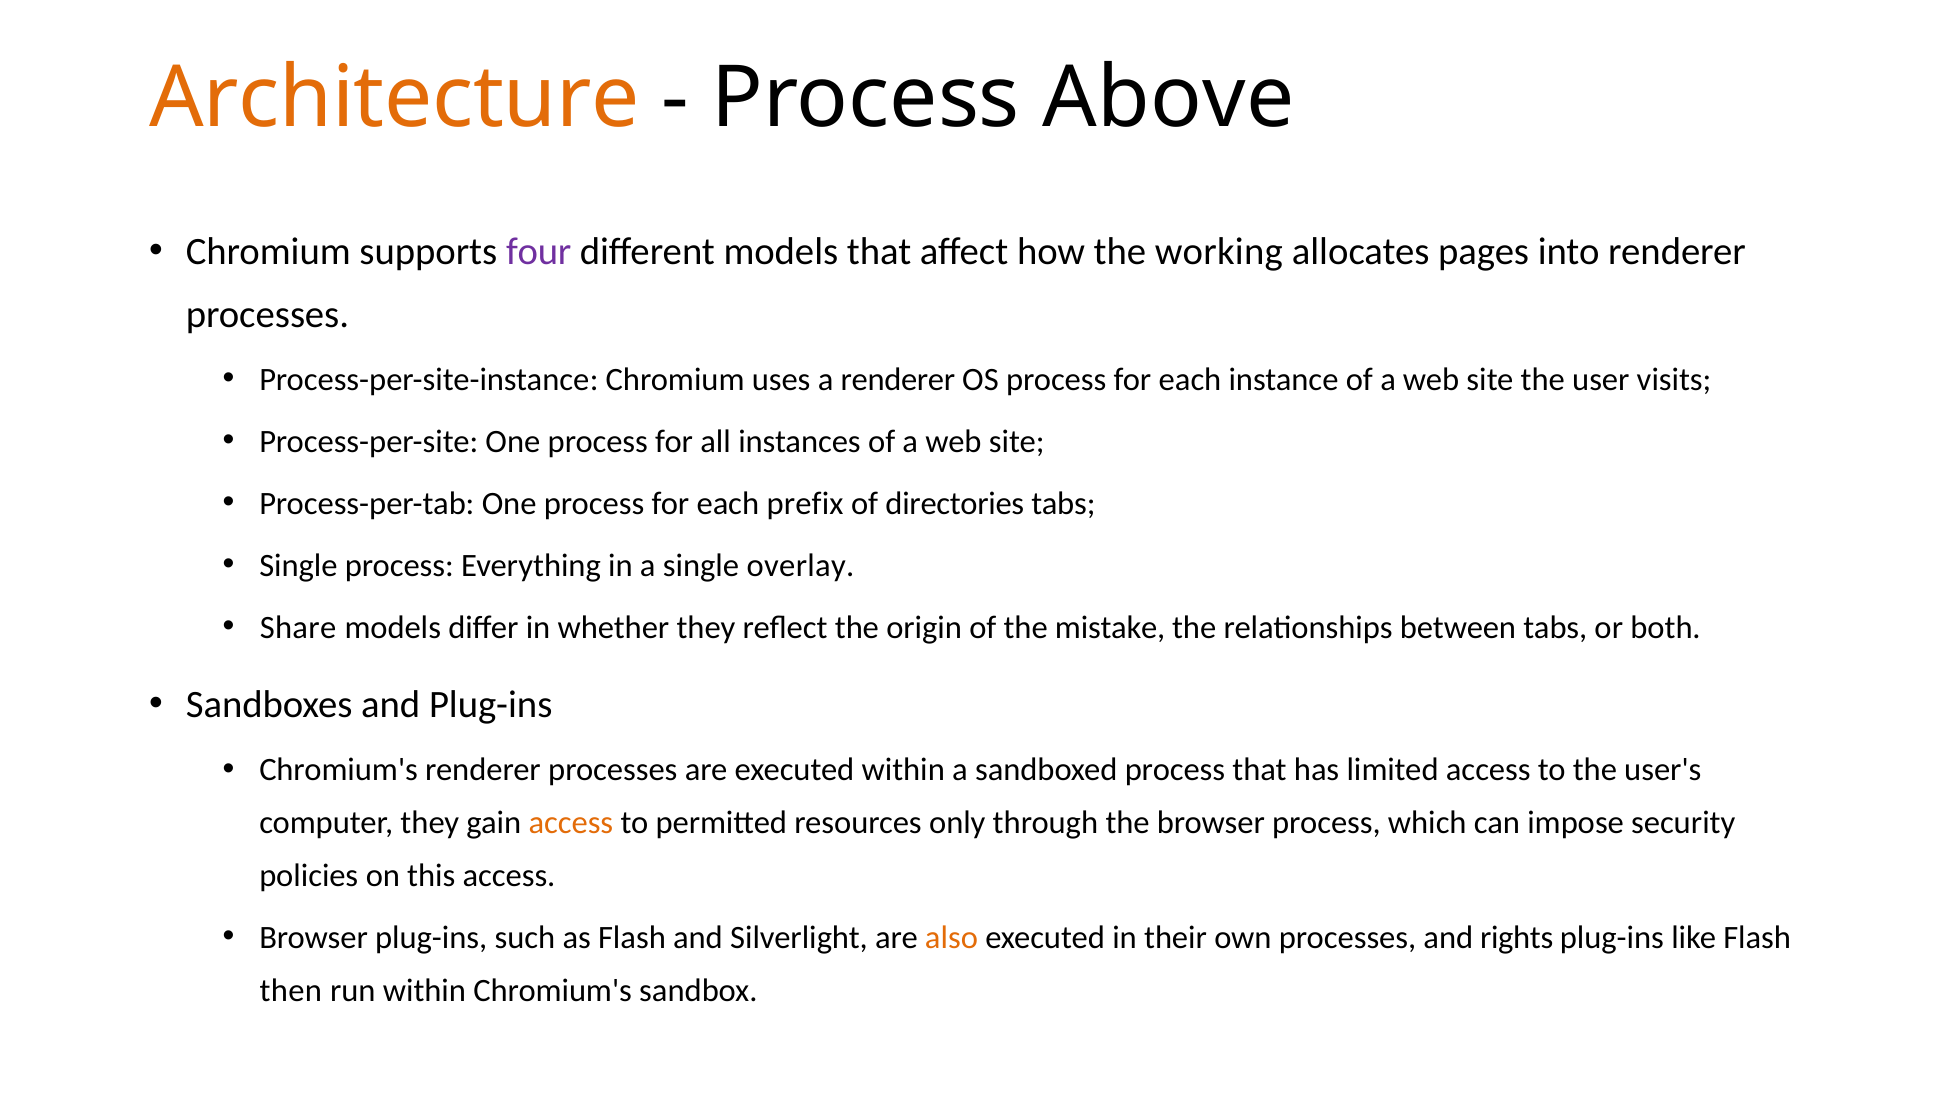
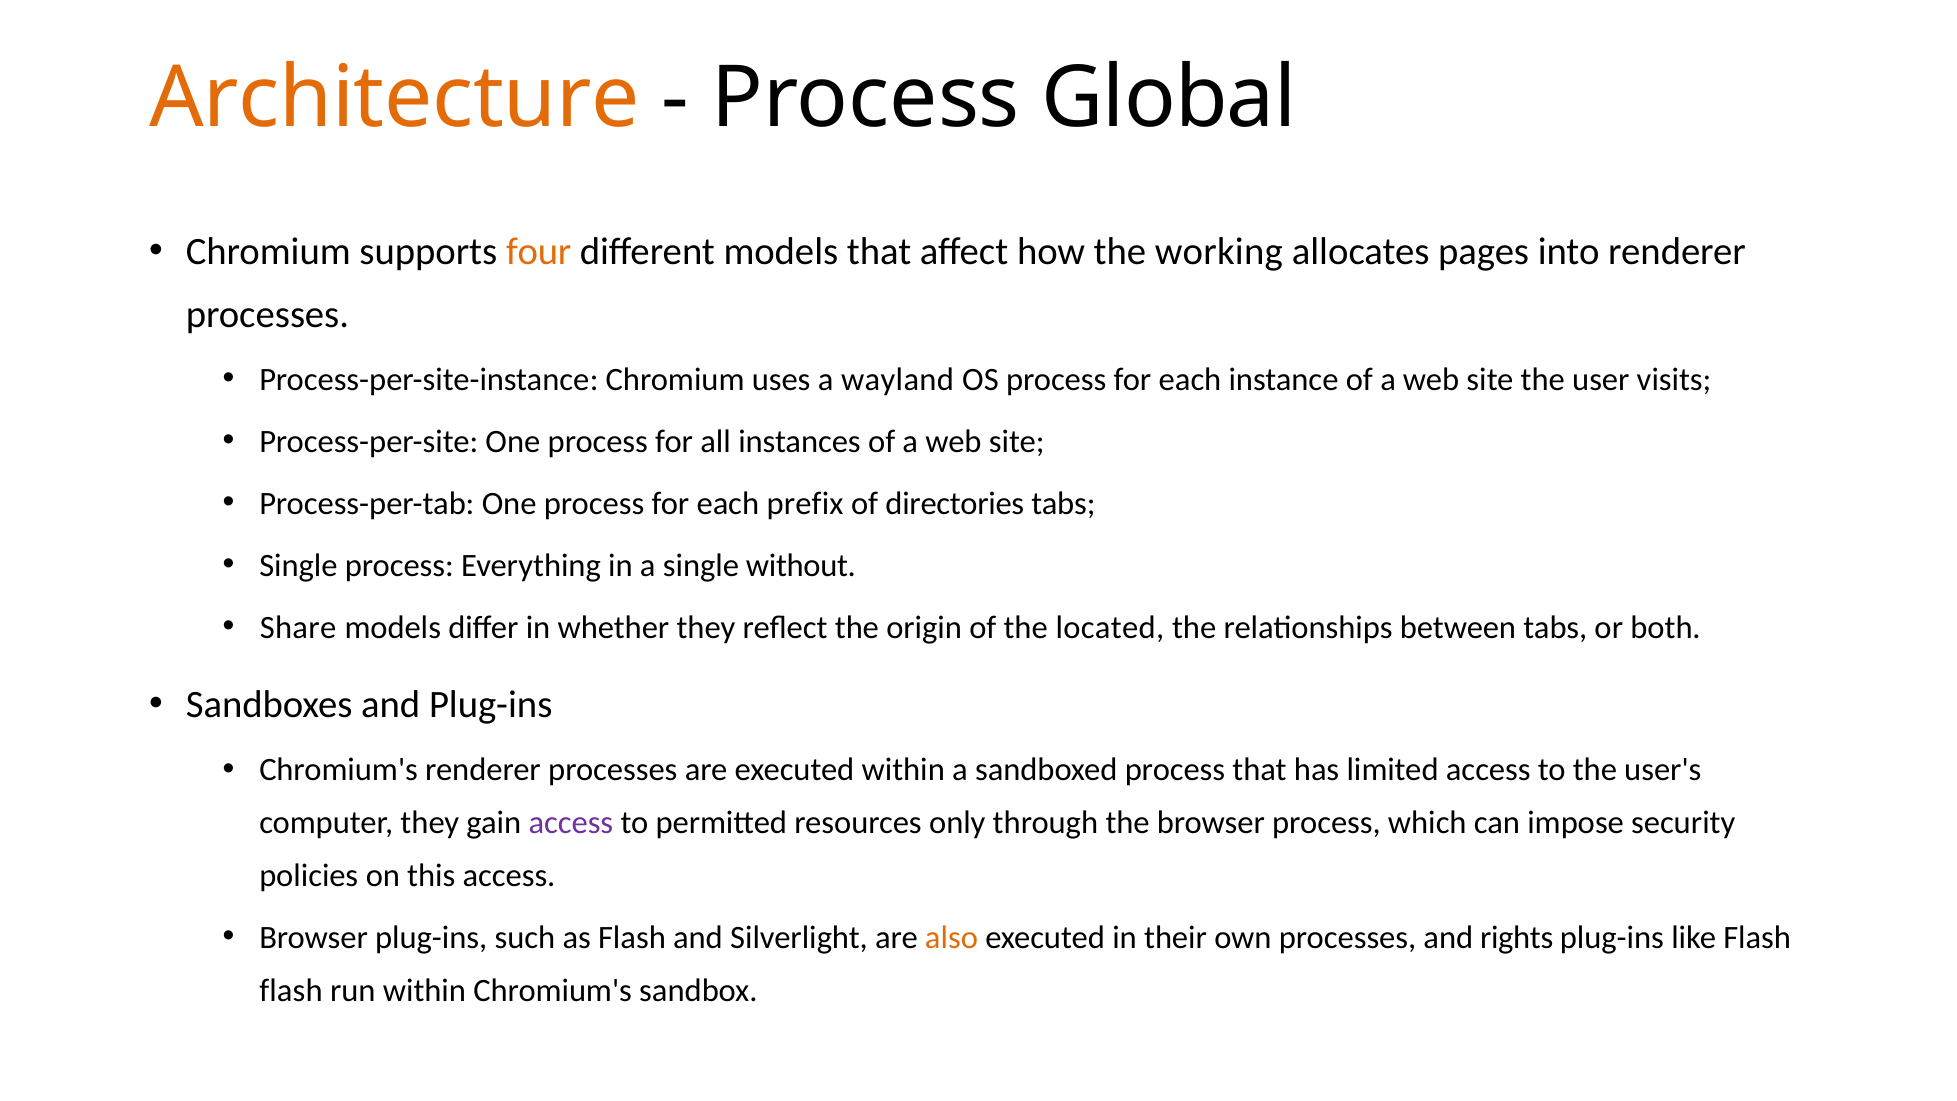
Above: Above -> Global
four colour: purple -> orange
a renderer: renderer -> wayland
overlay: overlay -> without
mistake: mistake -> located
access at (571, 823) colour: orange -> purple
then at (291, 990): then -> flash
